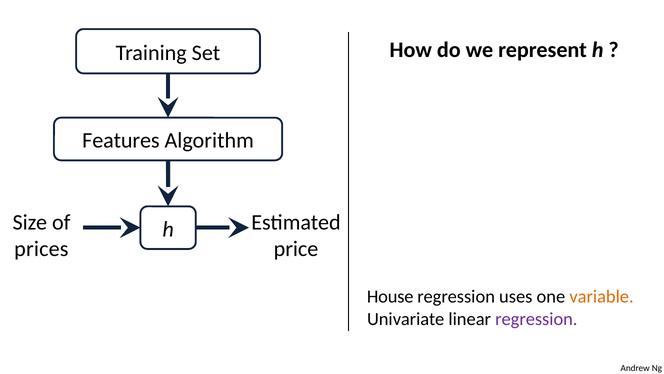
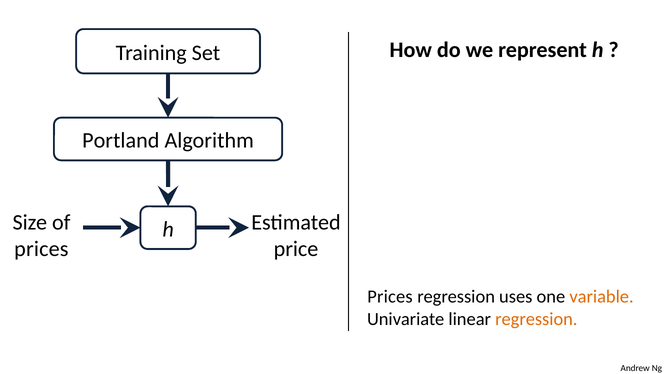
Features: Features -> Portland
House at (390, 296): House -> Prices
regression at (536, 319) colour: purple -> orange
